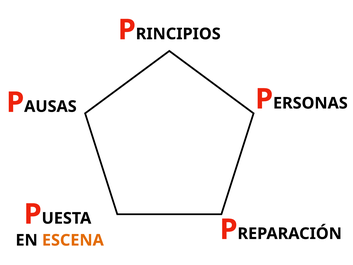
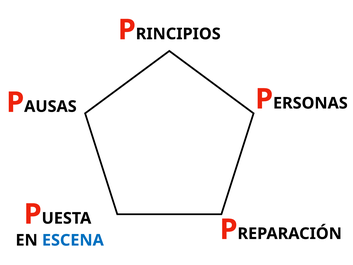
ESCENA colour: orange -> blue
